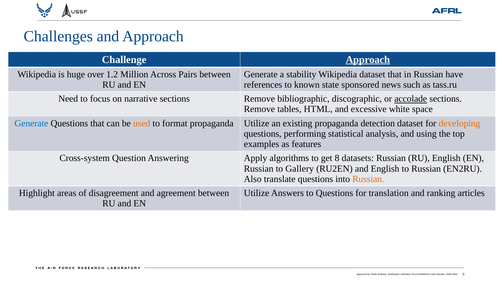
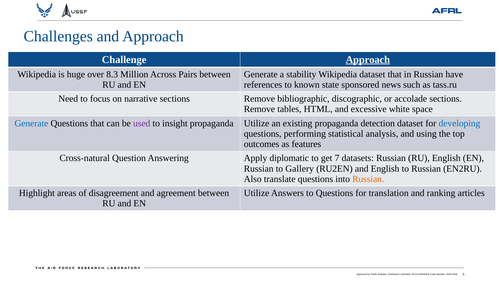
1.2: 1.2 -> 8.3
accolade underline: present -> none
used colour: orange -> purple
format: format -> insight
developing colour: orange -> blue
examples: examples -> outcomes
Cross-system: Cross-system -> Cross-natural
algorithms: algorithms -> diplomatic
8: 8 -> 7
